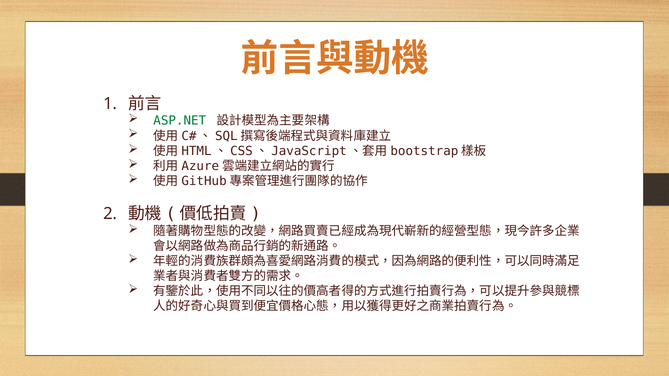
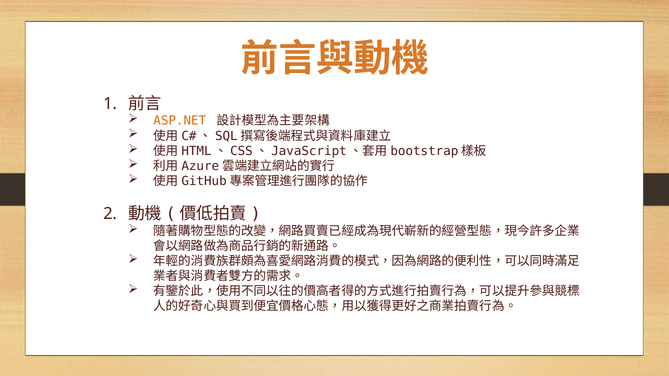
ASP.NET colour: green -> orange
